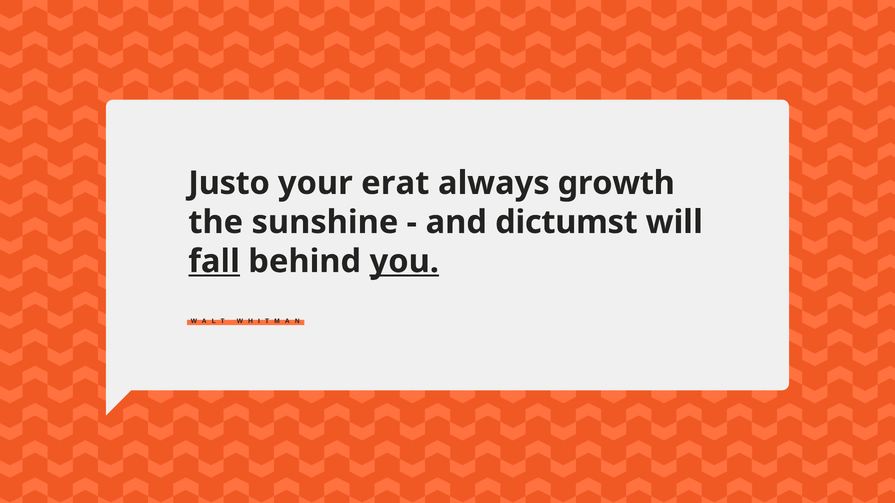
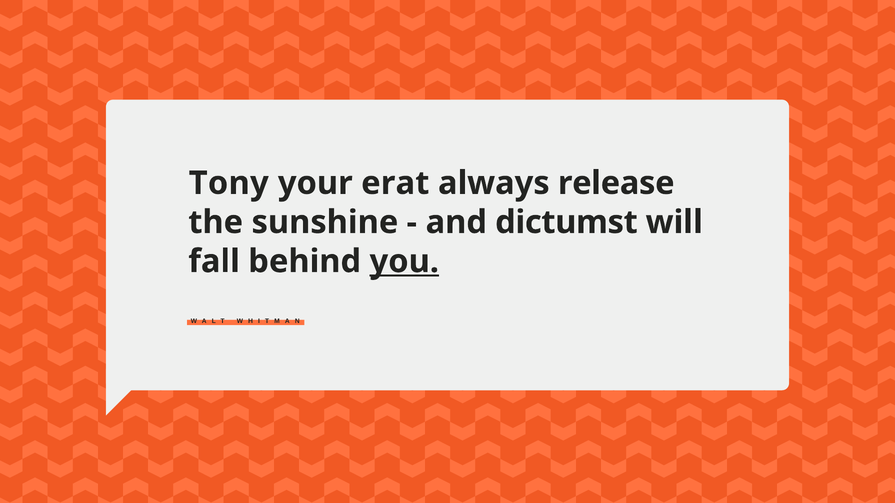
Justo: Justo -> Tony
growth: growth -> release
fall underline: present -> none
